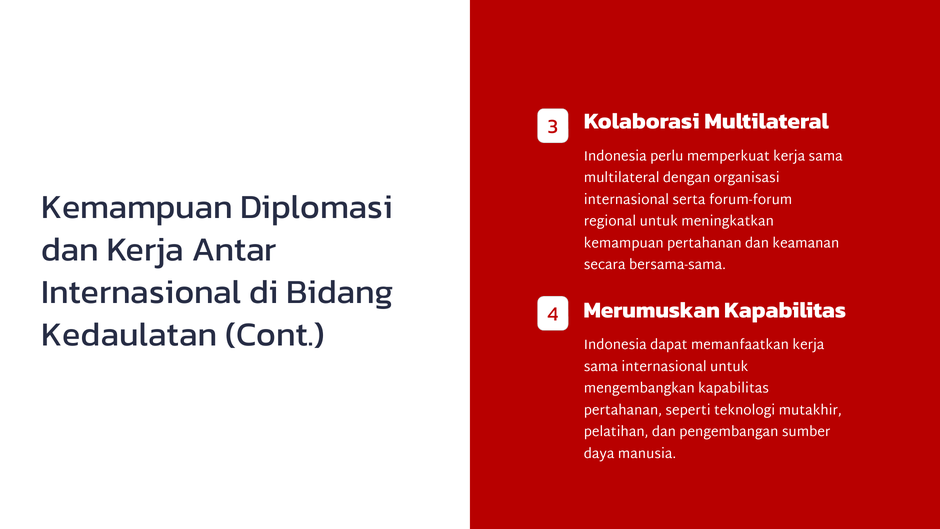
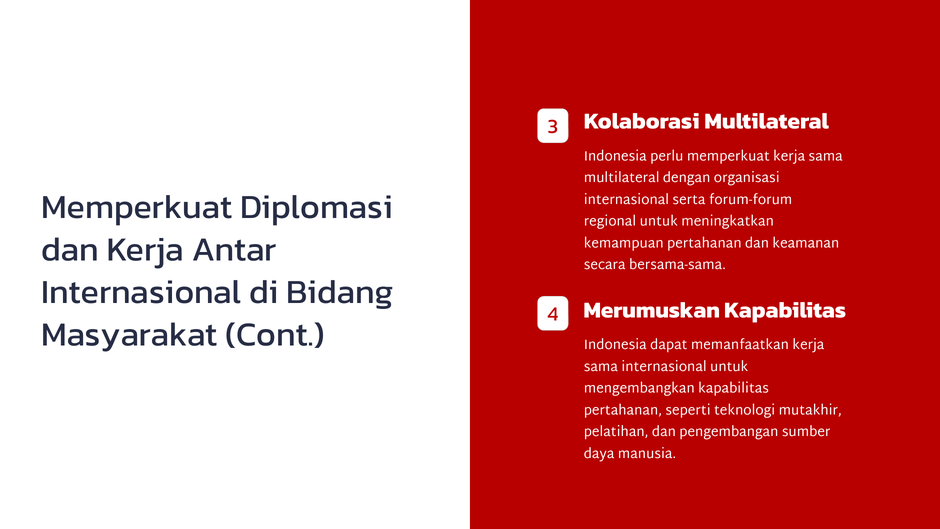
Kemampuan at (137, 207): Kemampuan -> Memperkuat
Kedaulatan: Kedaulatan -> Masyarakat
